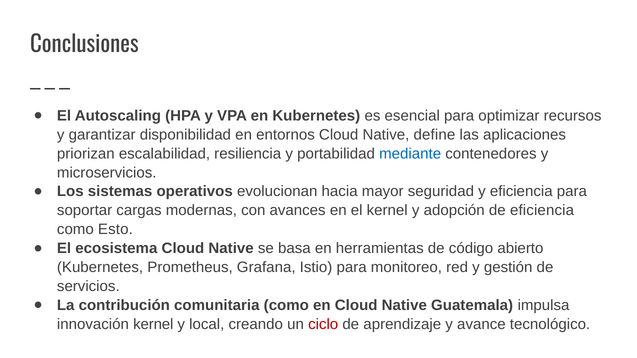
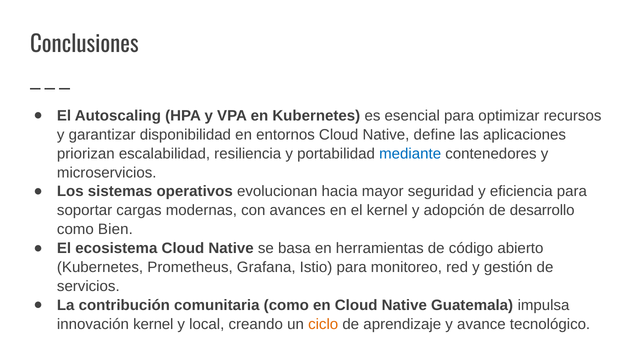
de eficiencia: eficiencia -> desarrollo
Esto: Esto -> Bien
ciclo colour: red -> orange
